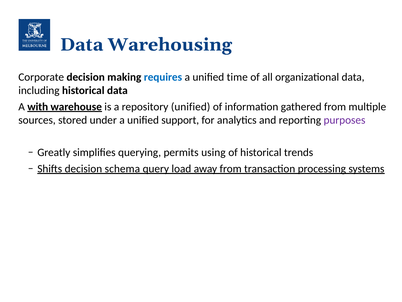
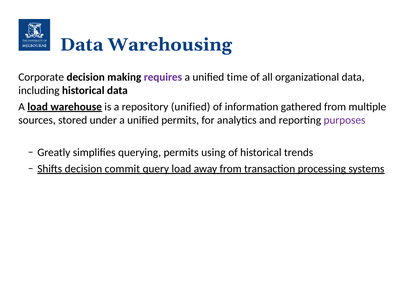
requires colour: blue -> purple
A with: with -> load
unified support: support -> permits
schema: schema -> commit
